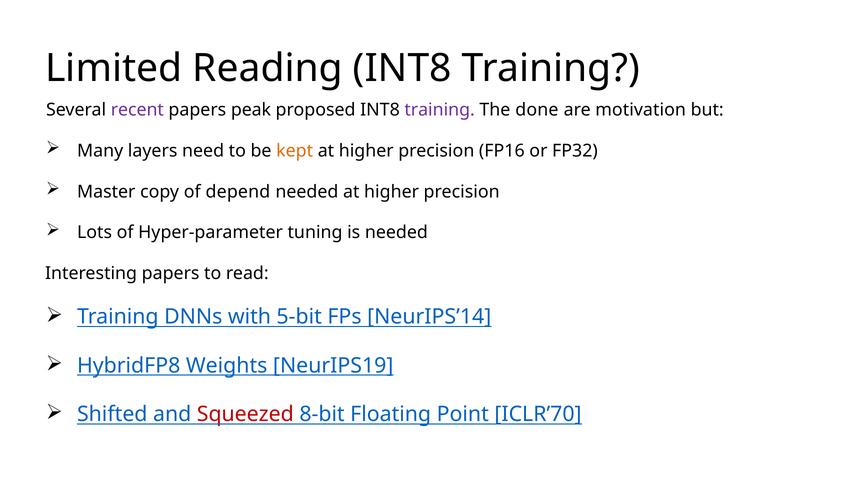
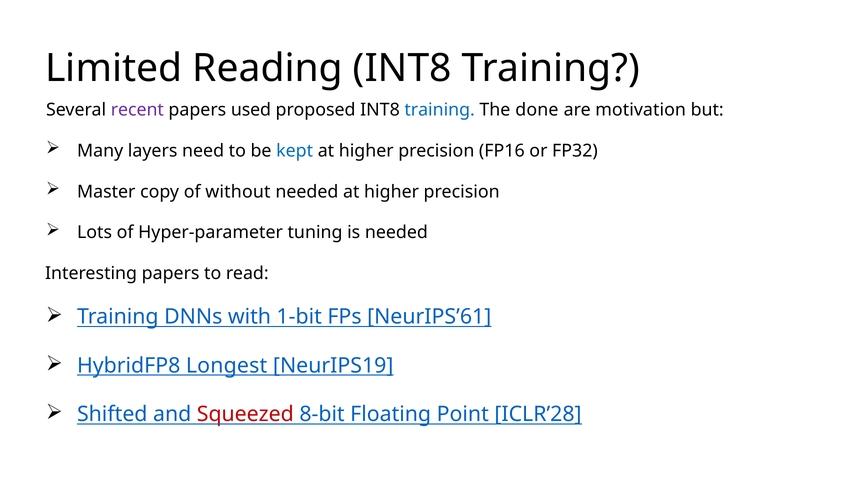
peak: peak -> used
training at (440, 110) colour: purple -> blue
kept colour: orange -> blue
depend: depend -> without
5-bit: 5-bit -> 1-bit
NeurIPS’14: NeurIPS’14 -> NeurIPS’61
Weights: Weights -> Longest
ICLR’70: ICLR’70 -> ICLR’28
